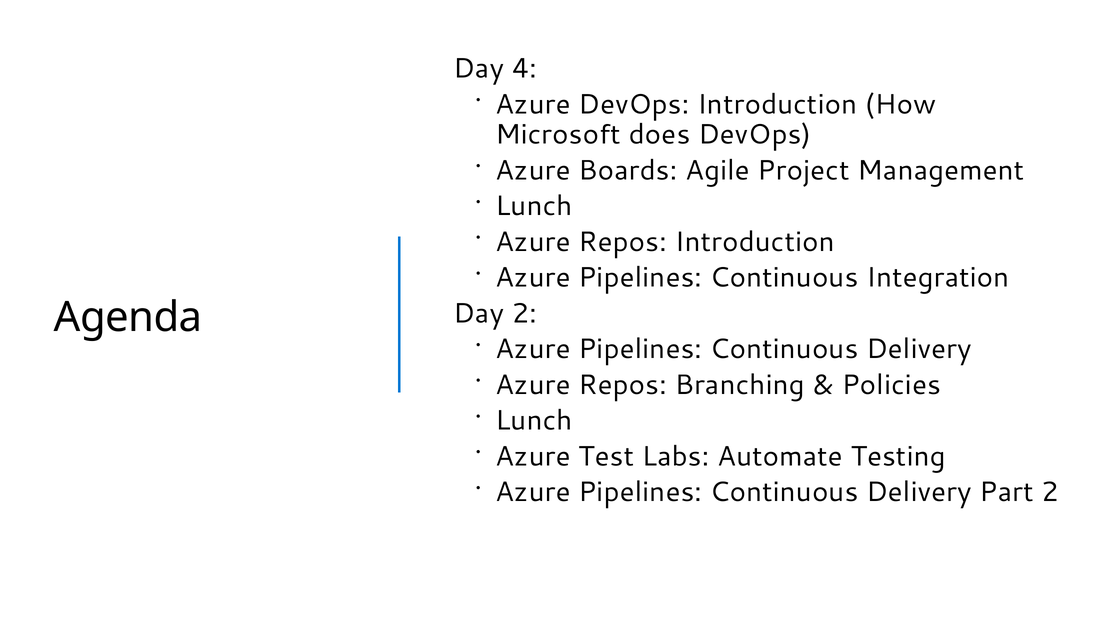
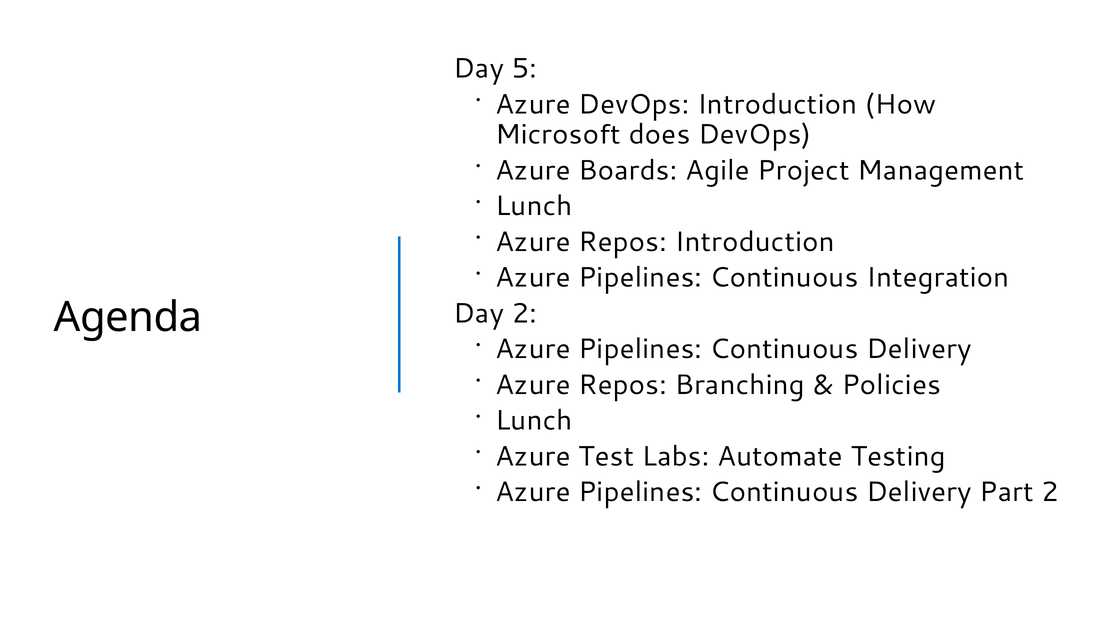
4: 4 -> 5
